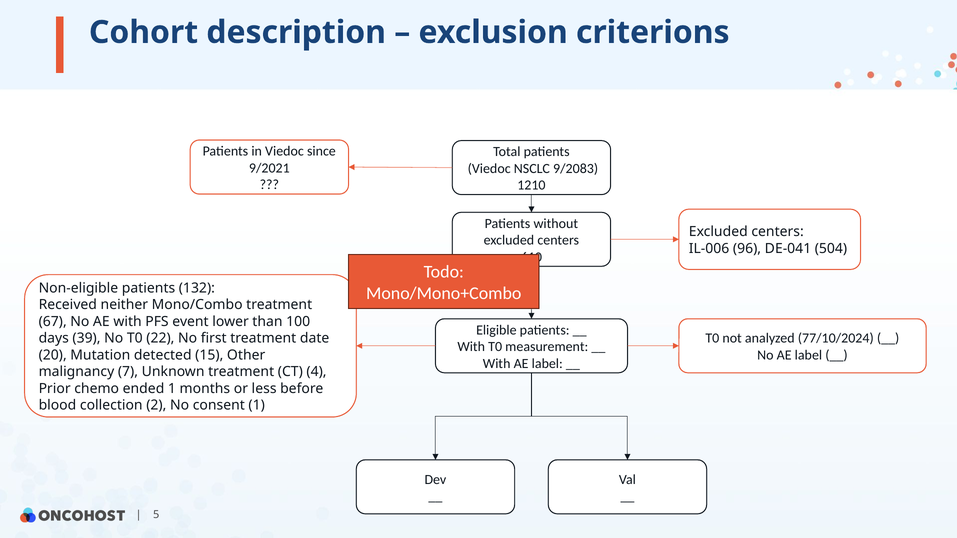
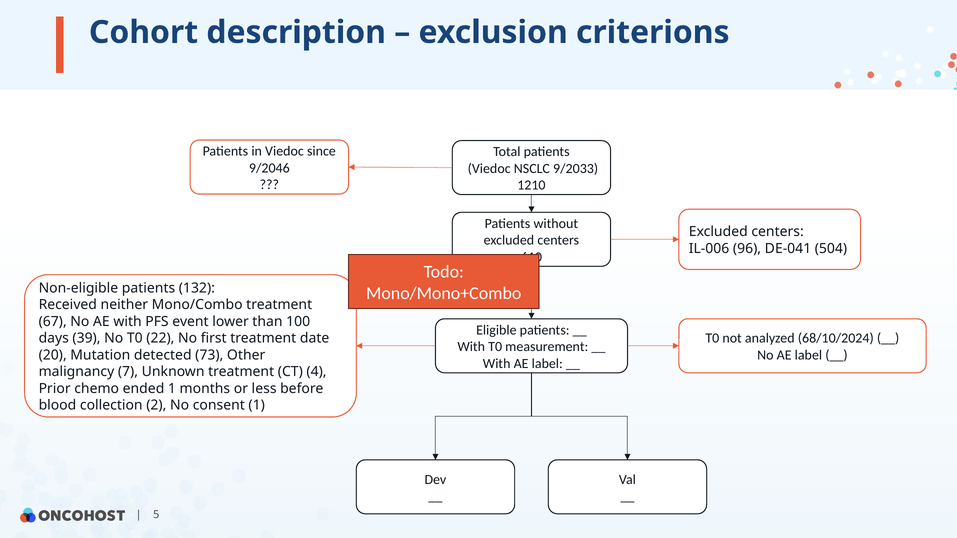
9/2021: 9/2021 -> 9/2046
9/2083: 9/2083 -> 9/2033
77/10/2024: 77/10/2024 -> 68/10/2024
15: 15 -> 73
